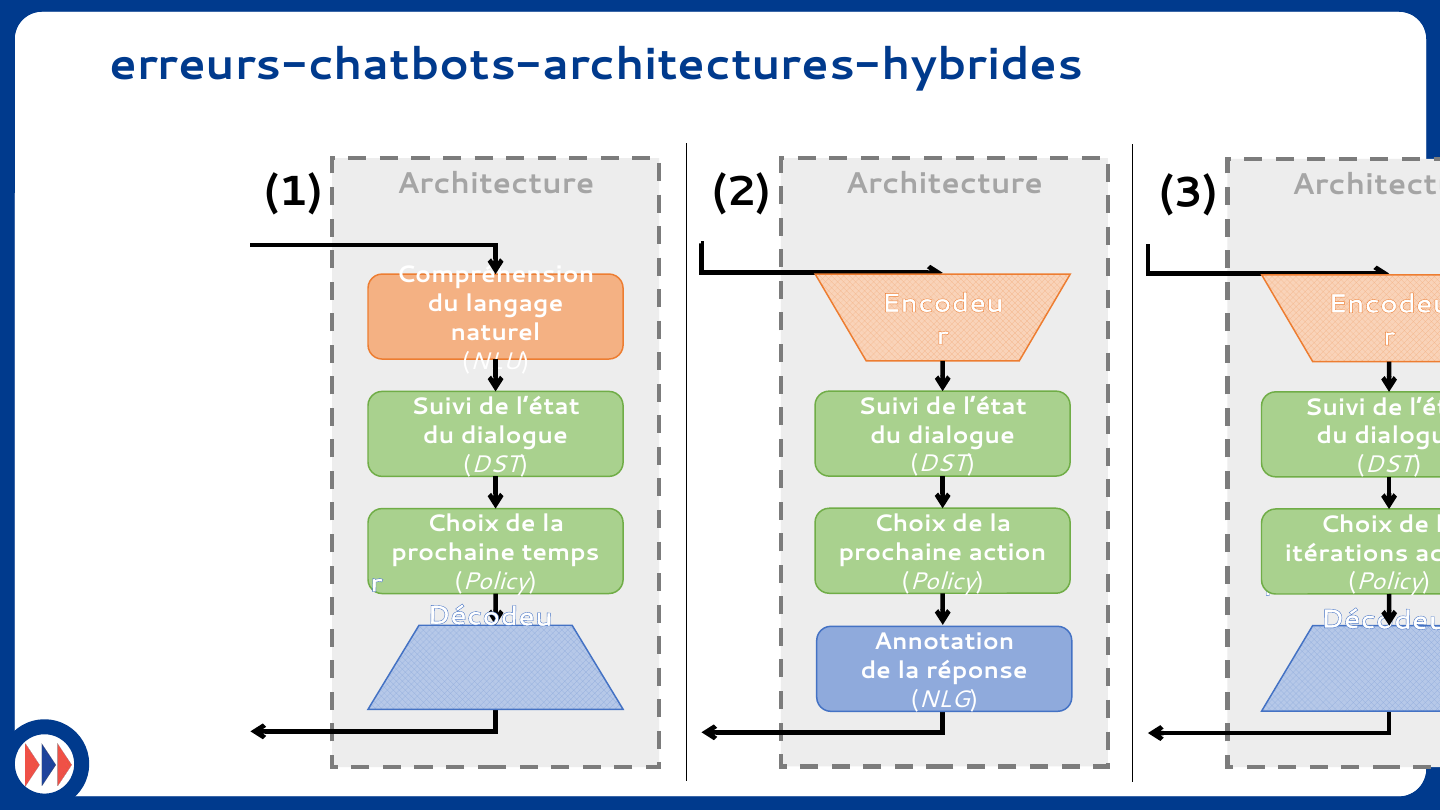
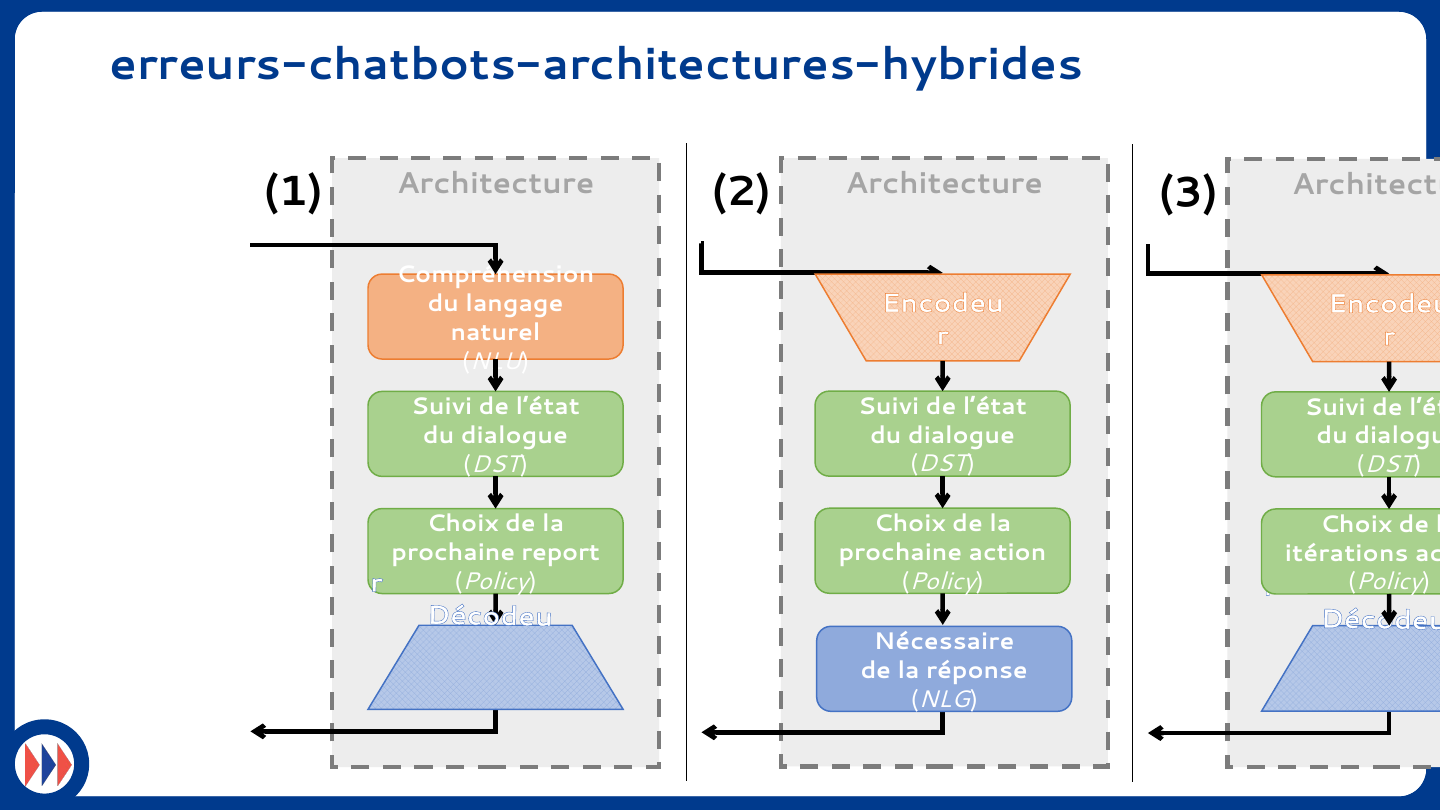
temps: temps -> report
Annotation: Annotation -> Nécessaire
